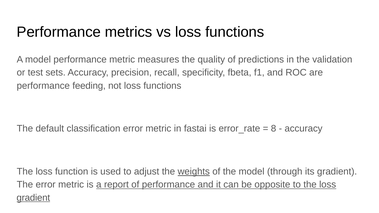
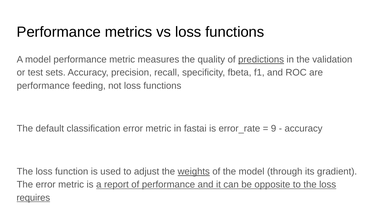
predictions underline: none -> present
8: 8 -> 9
gradient at (33, 198): gradient -> requires
